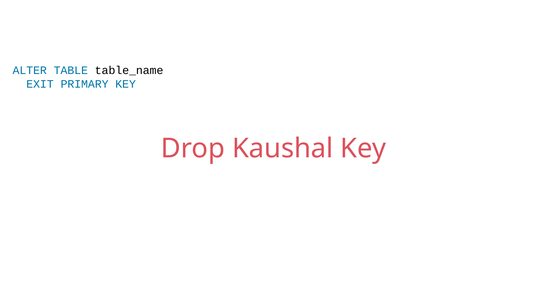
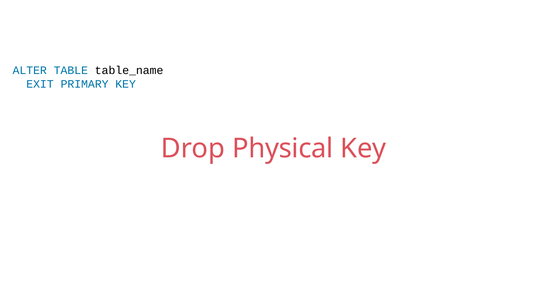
Kaushal: Kaushal -> Physical
